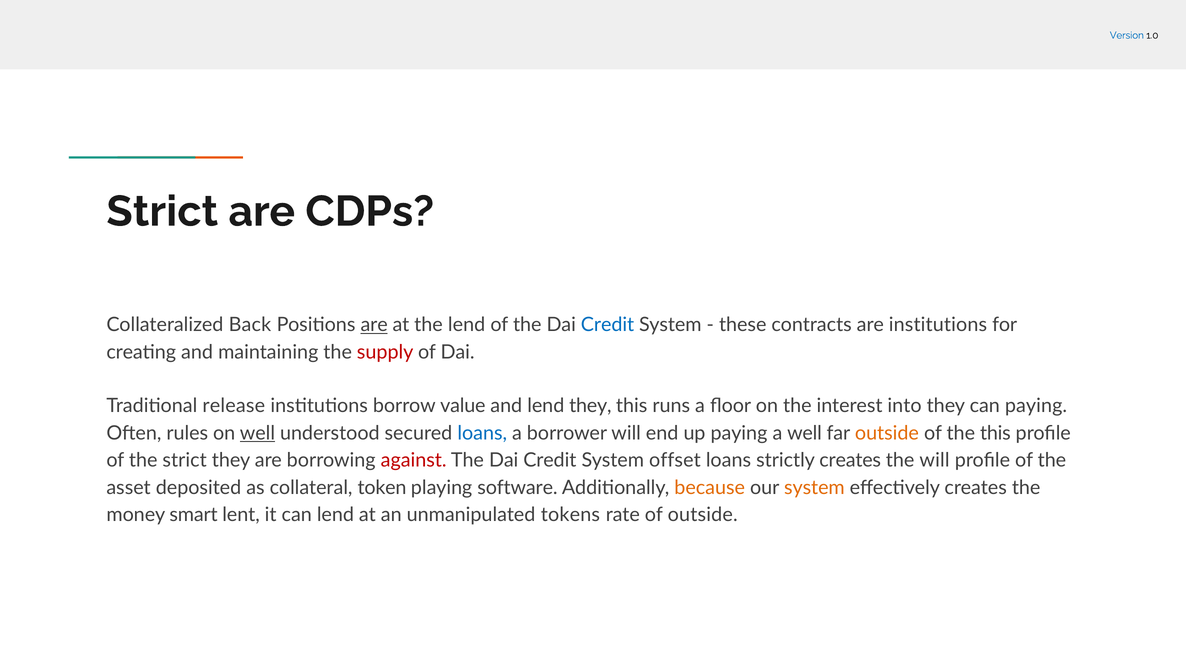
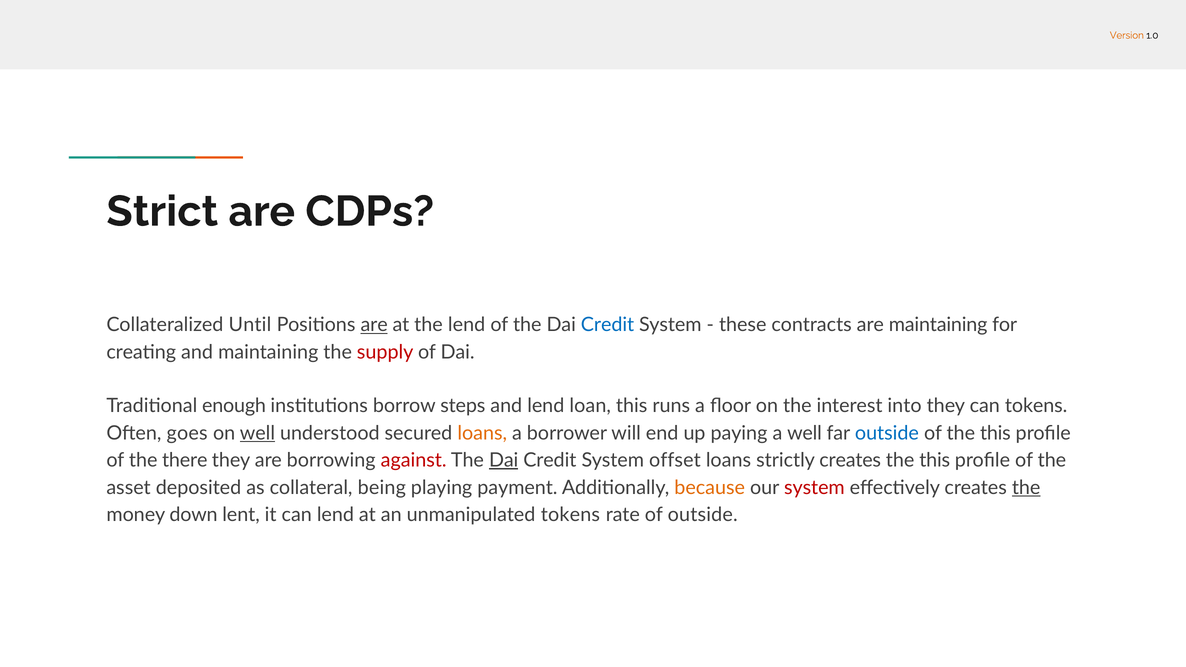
Version colour: blue -> orange
Back: Back -> Until
are institutions: institutions -> maintaining
release: release -> enough
value: value -> steps
lend they: they -> loan
can paying: paying -> tokens
rules: rules -> goes
loans at (482, 433) colour: blue -> orange
outside at (887, 433) colour: orange -> blue
the strict: strict -> there
Dai at (504, 460) underline: none -> present
will at (935, 460): will -> this
token: token -> being
software: software -> payment
system at (814, 488) colour: orange -> red
the at (1026, 488) underline: none -> present
smart: smart -> down
